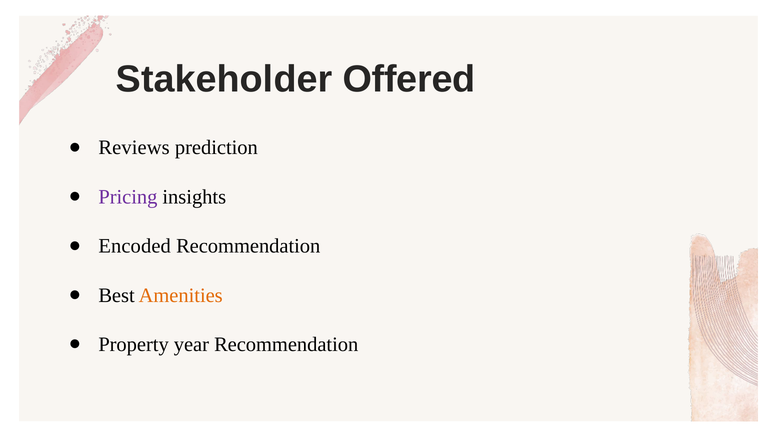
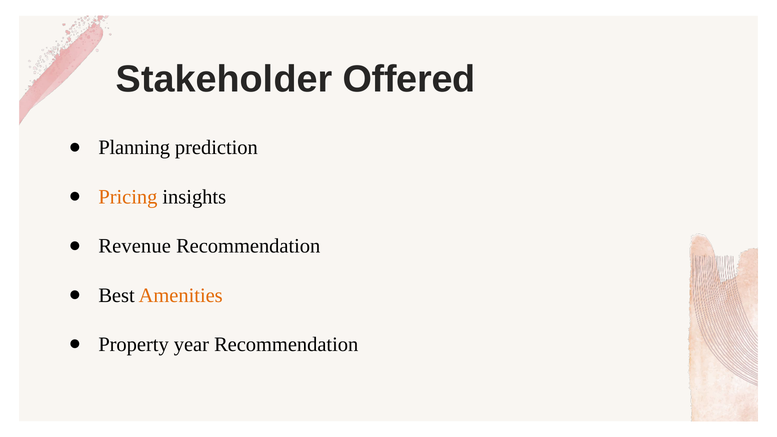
Reviews: Reviews -> Planning
Pricing colour: purple -> orange
Encoded: Encoded -> Revenue
